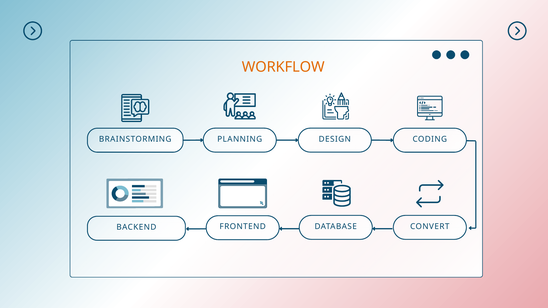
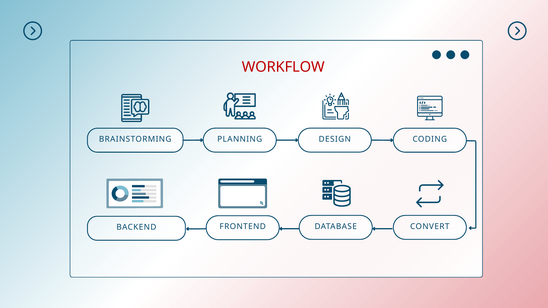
WORKFLOW colour: orange -> red
